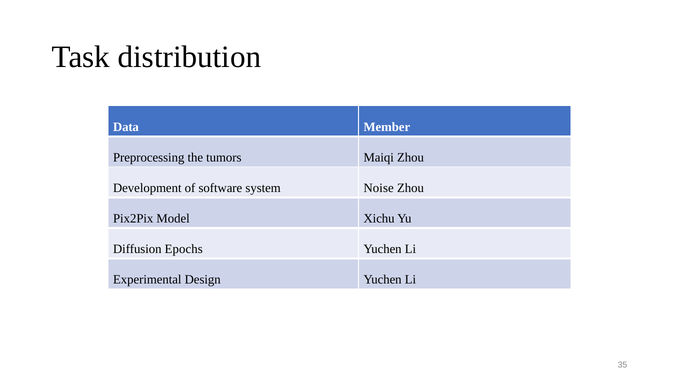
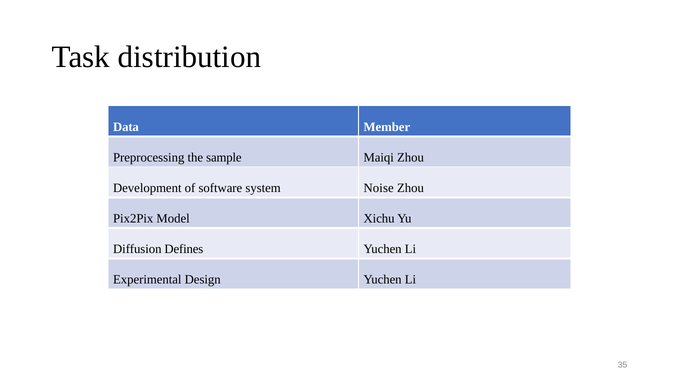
tumors: tumors -> sample
Epochs: Epochs -> Defines
